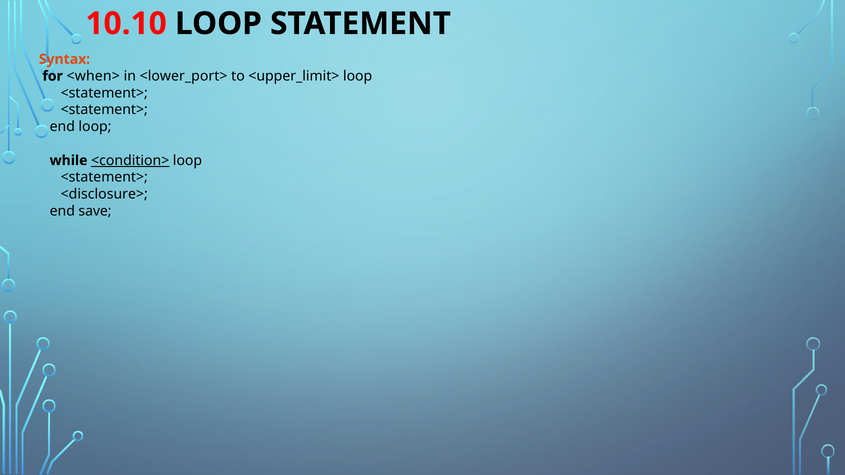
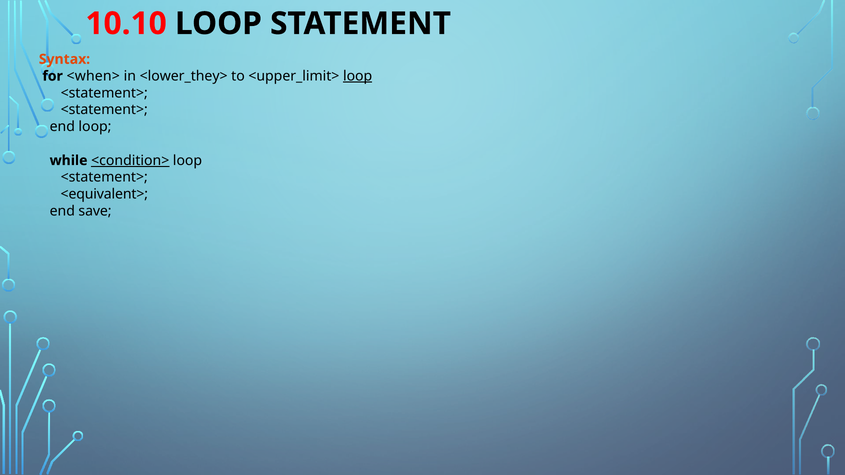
<lower_port>: <lower_port> -> <lower_they>
loop at (358, 76) underline: none -> present
<disclosure>: <disclosure> -> <equivalent>
